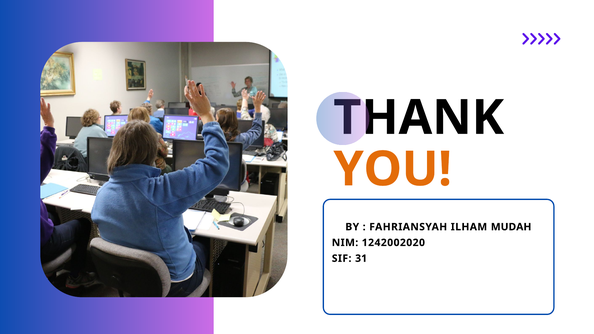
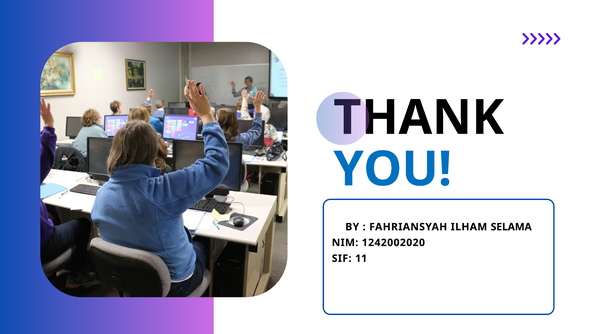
YOU colour: orange -> blue
MUDAH: MUDAH -> SELAMA
31: 31 -> 11
